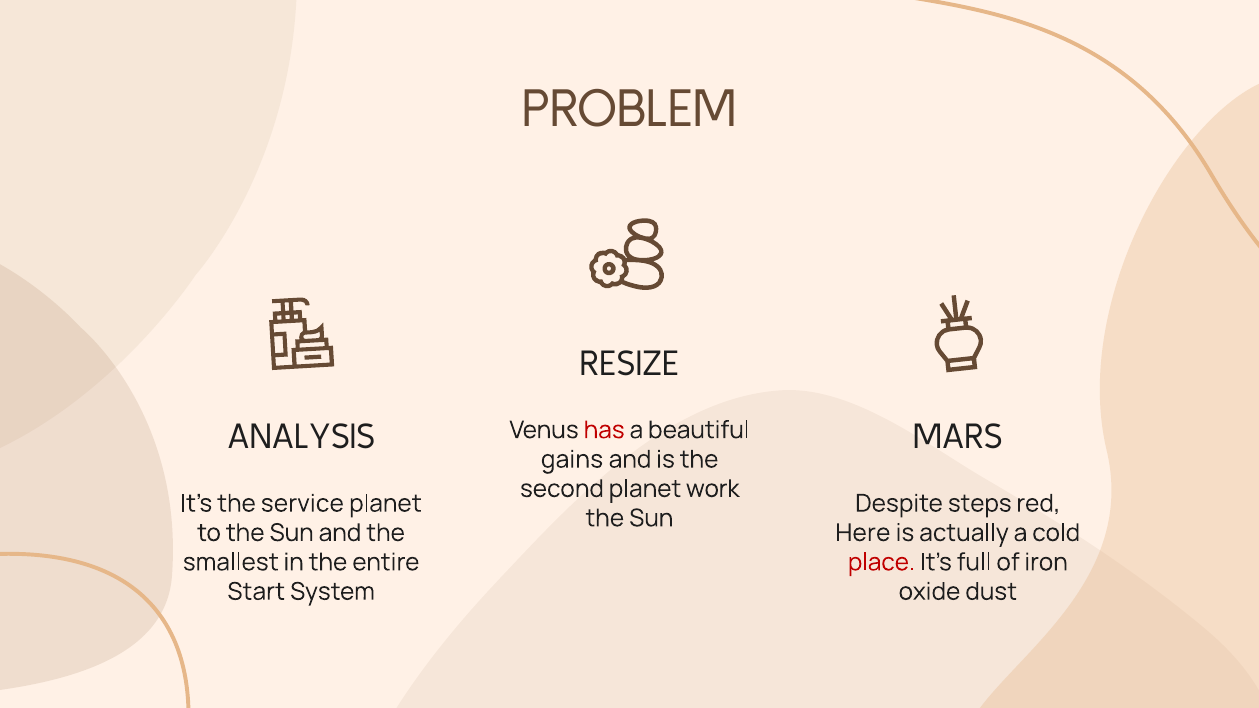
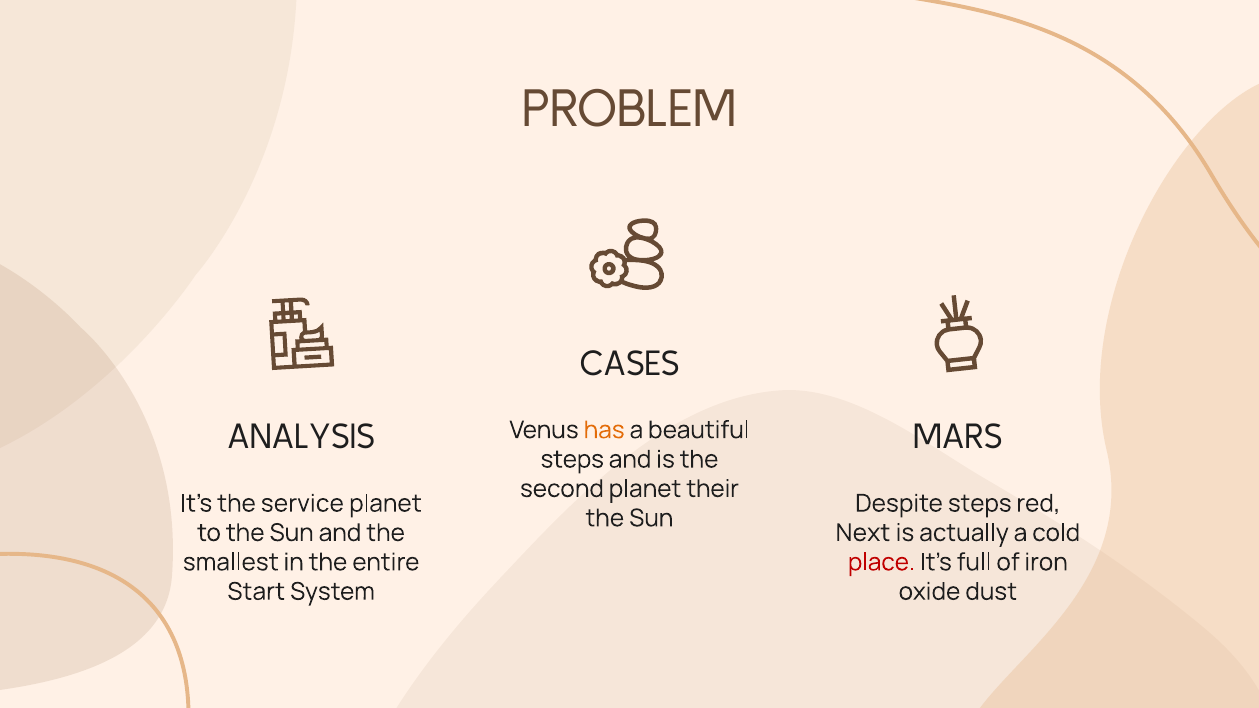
RESIZE: RESIZE -> CASES
has colour: red -> orange
gains at (572, 460): gains -> steps
work: work -> their
Here: Here -> Next
